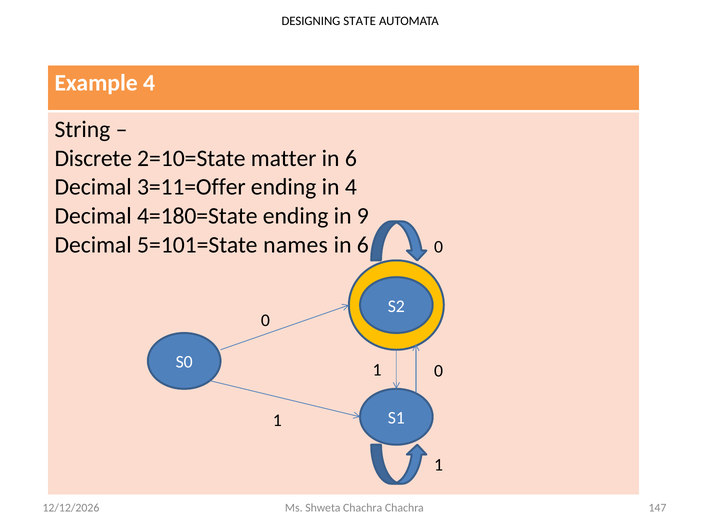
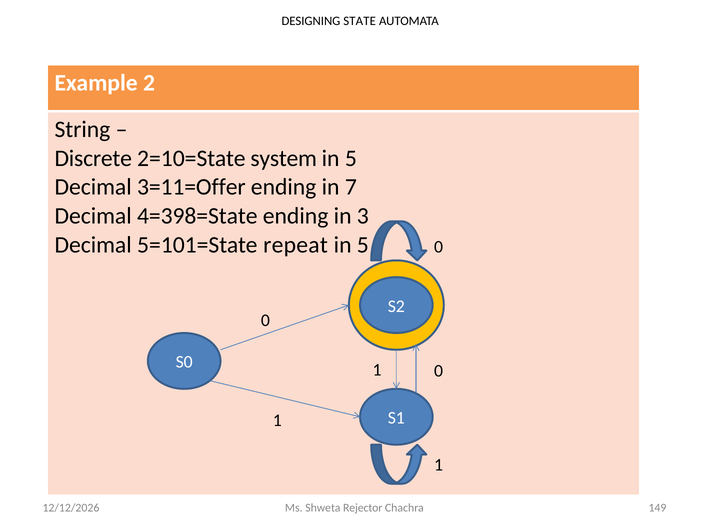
Example 4: 4 -> 2
matter: matter -> system
6 at (351, 158): 6 -> 5
in 4: 4 -> 7
4=180=State: 4=180=State -> 4=398=State
9: 9 -> 3
names: names -> repeat
6 at (363, 245): 6 -> 5
Shweta Chachra: Chachra -> Rejector
147: 147 -> 149
